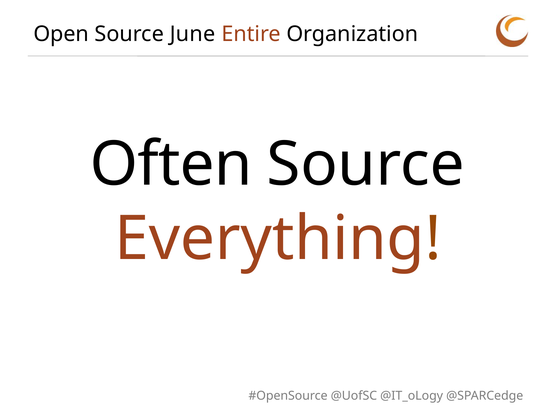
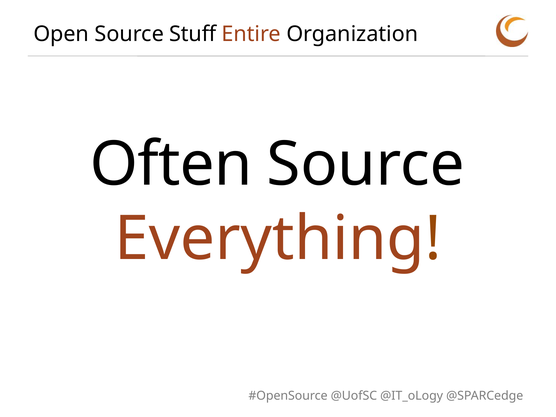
June: June -> Stuff
